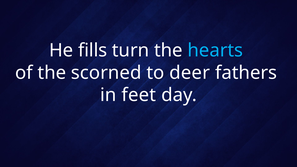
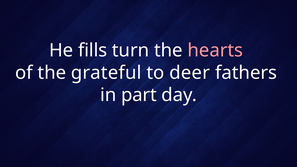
hearts colour: light blue -> pink
scorned: scorned -> grateful
feet: feet -> part
